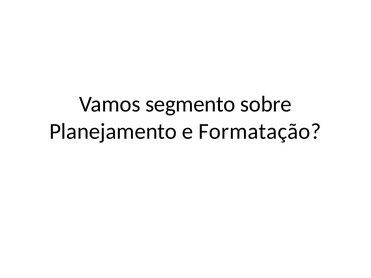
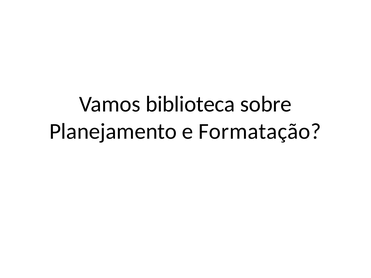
segmento: segmento -> biblioteca
